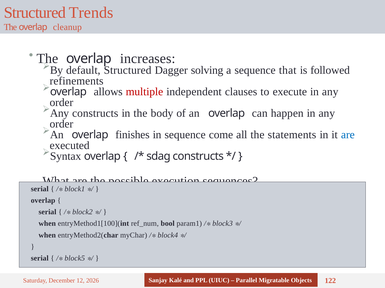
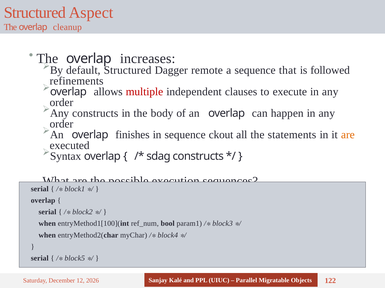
Trends: Trends -> Aspect
solving: solving -> remote
come: come -> ckout
are at (348, 135) colour: blue -> orange
